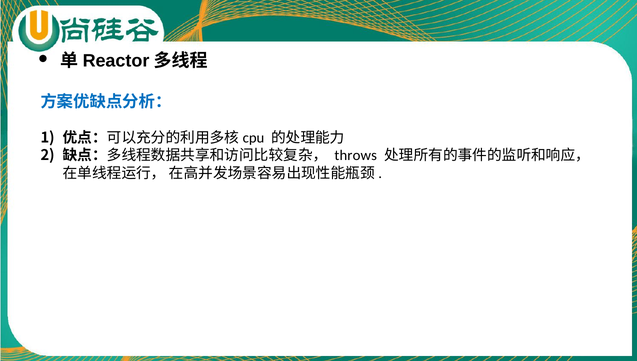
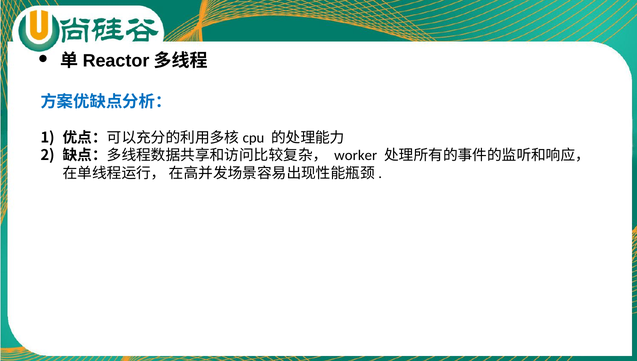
throws: throws -> worker
